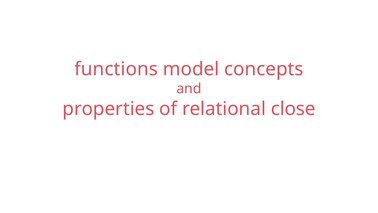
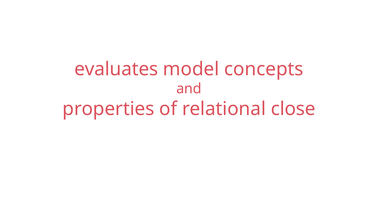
functions: functions -> evaluates
